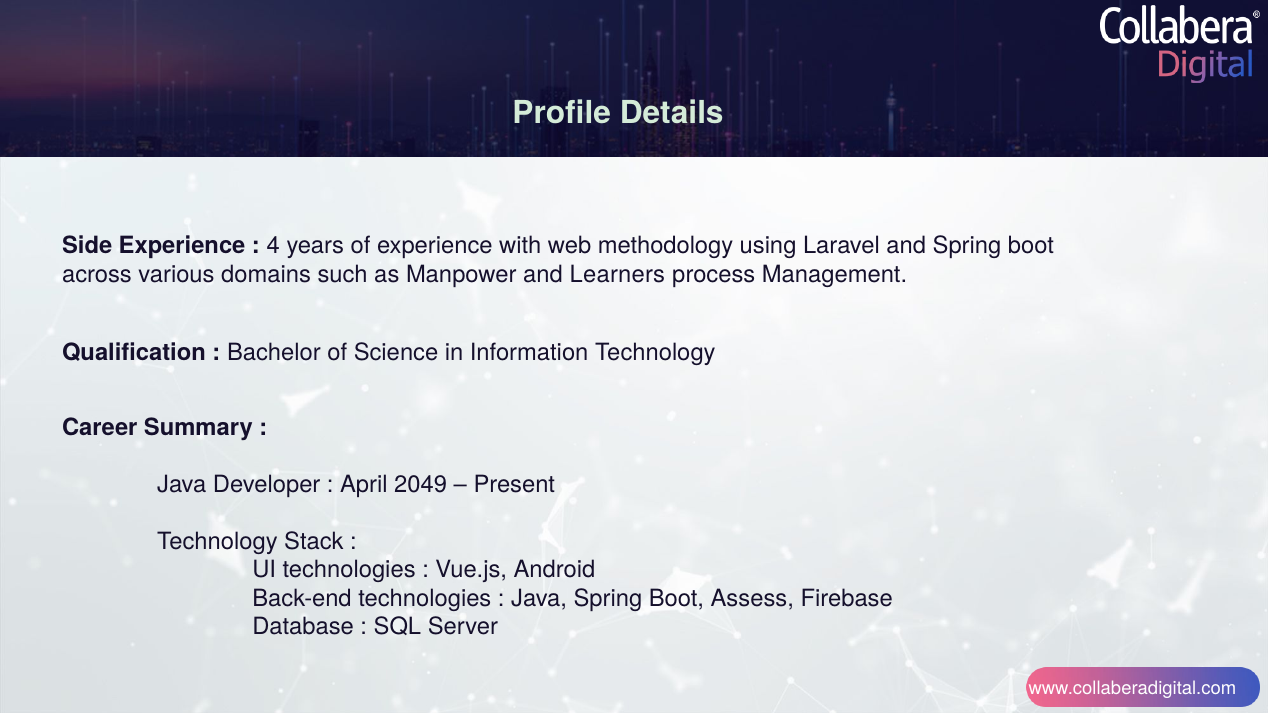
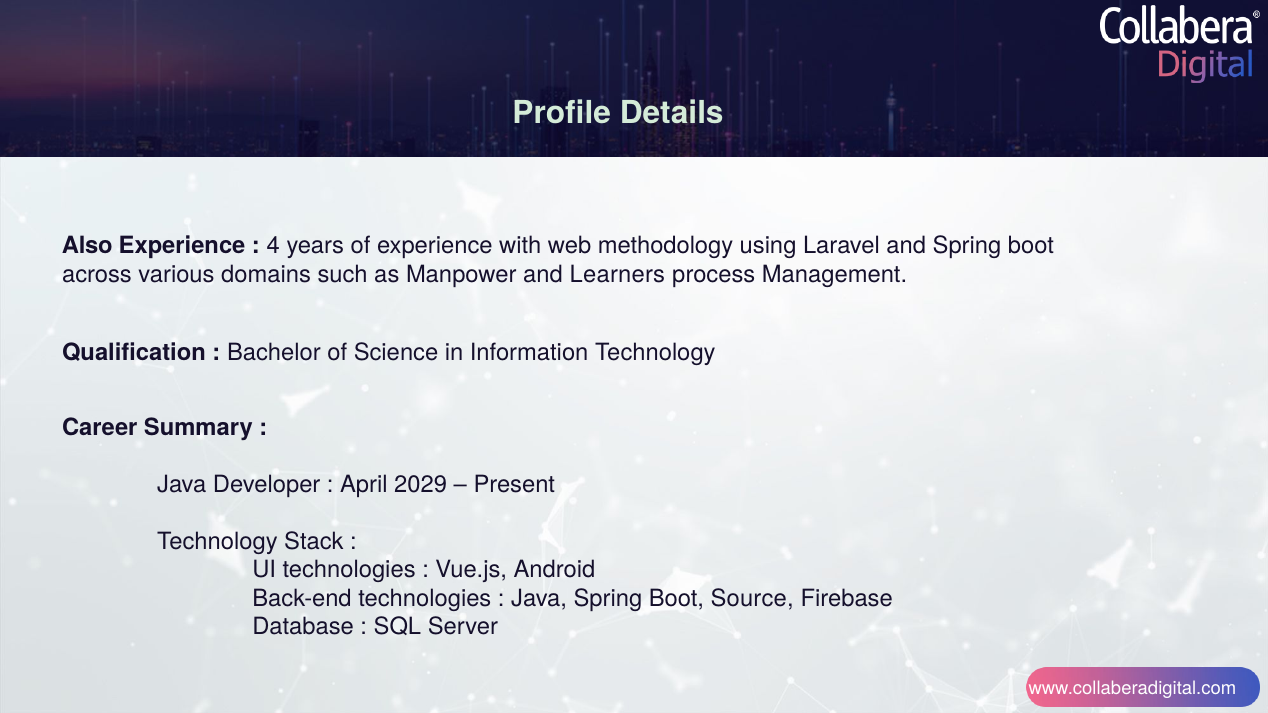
Side: Side -> Also
2049: 2049 -> 2029
Assess: Assess -> Source
